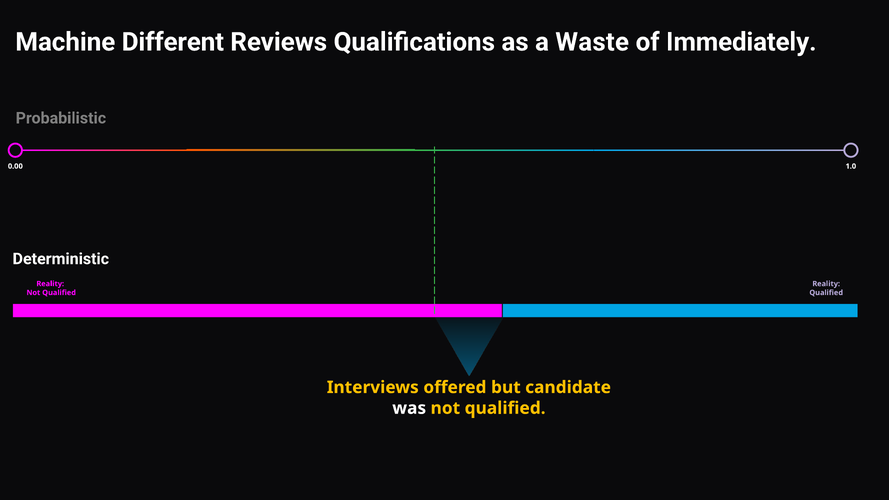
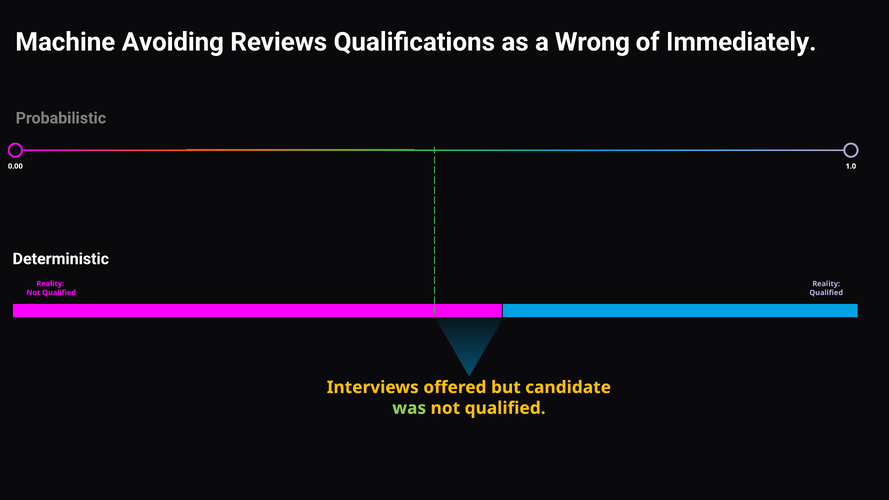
Different: Different -> Avoiding
Waste: Waste -> Wrong
was colour: white -> light green
